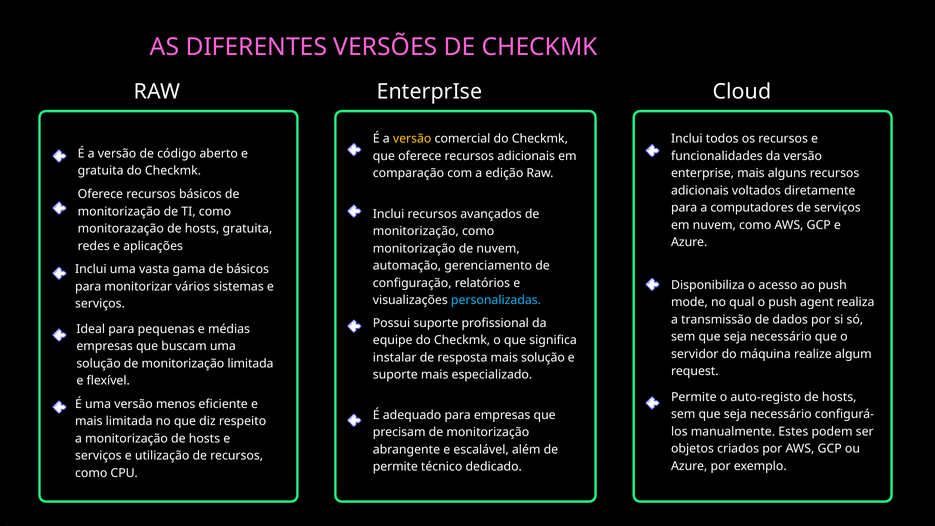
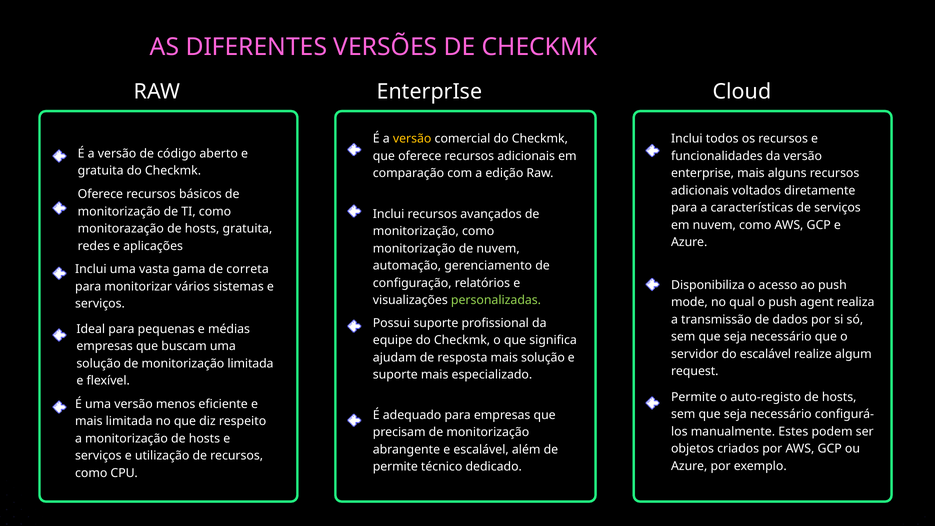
computadores: computadores -> características
de básicos: básicos -> correta
personalizadas colour: light blue -> light green
do máquina: máquina -> escalável
instalar: instalar -> ajudam
